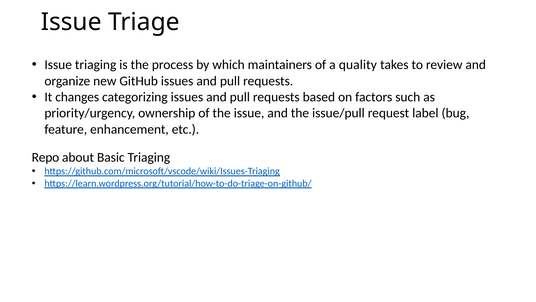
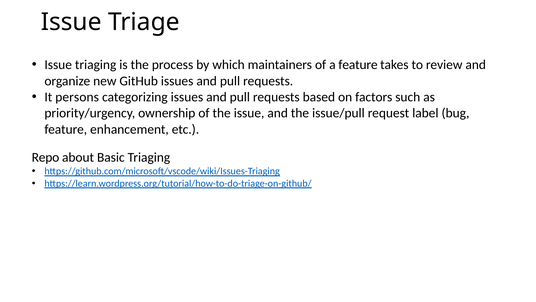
a quality: quality -> feature
changes: changes -> persons
